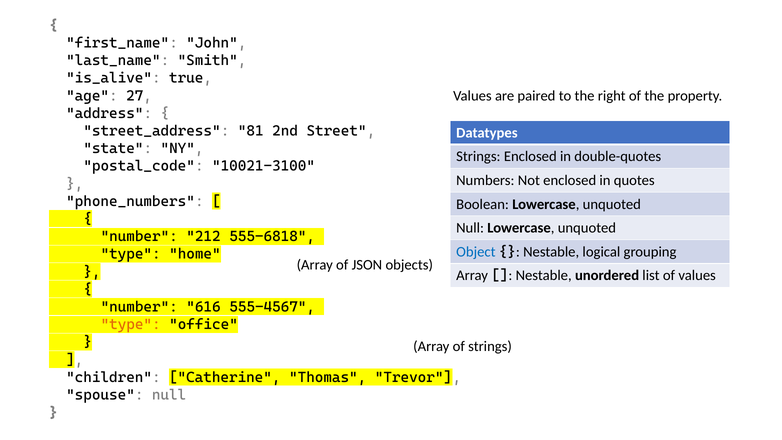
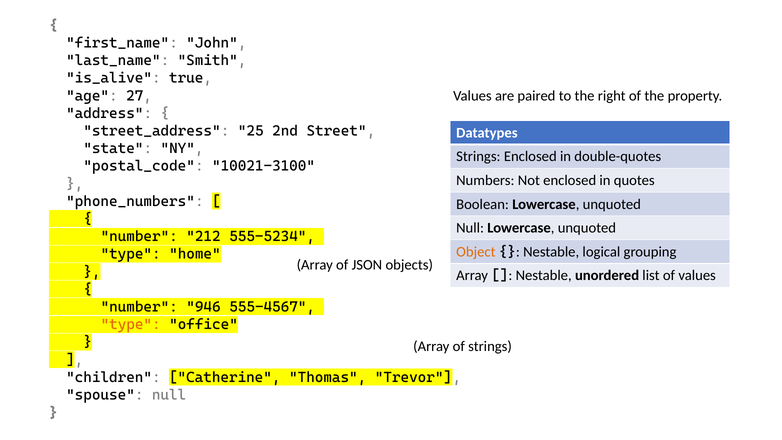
81: 81 -> 25
555-6818: 555-6818 -> 555-5234
Object colour: blue -> orange
616: 616 -> 946
